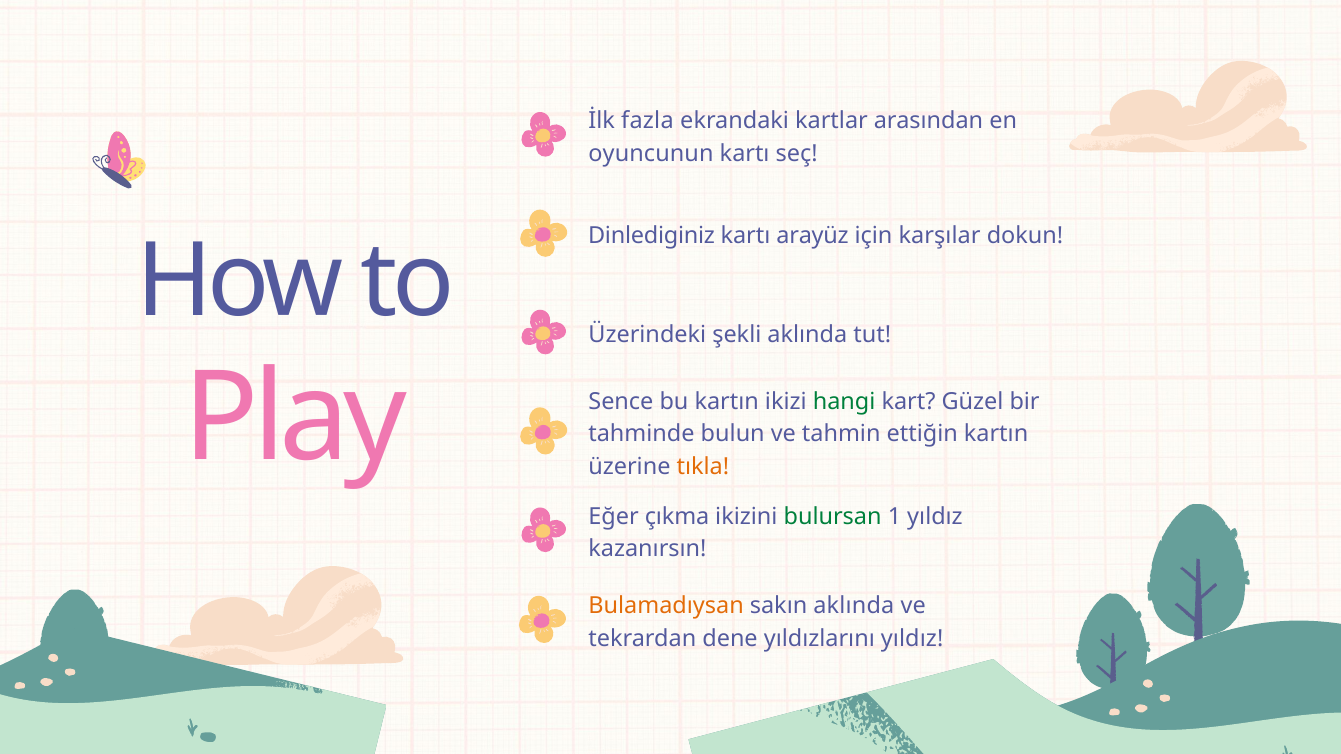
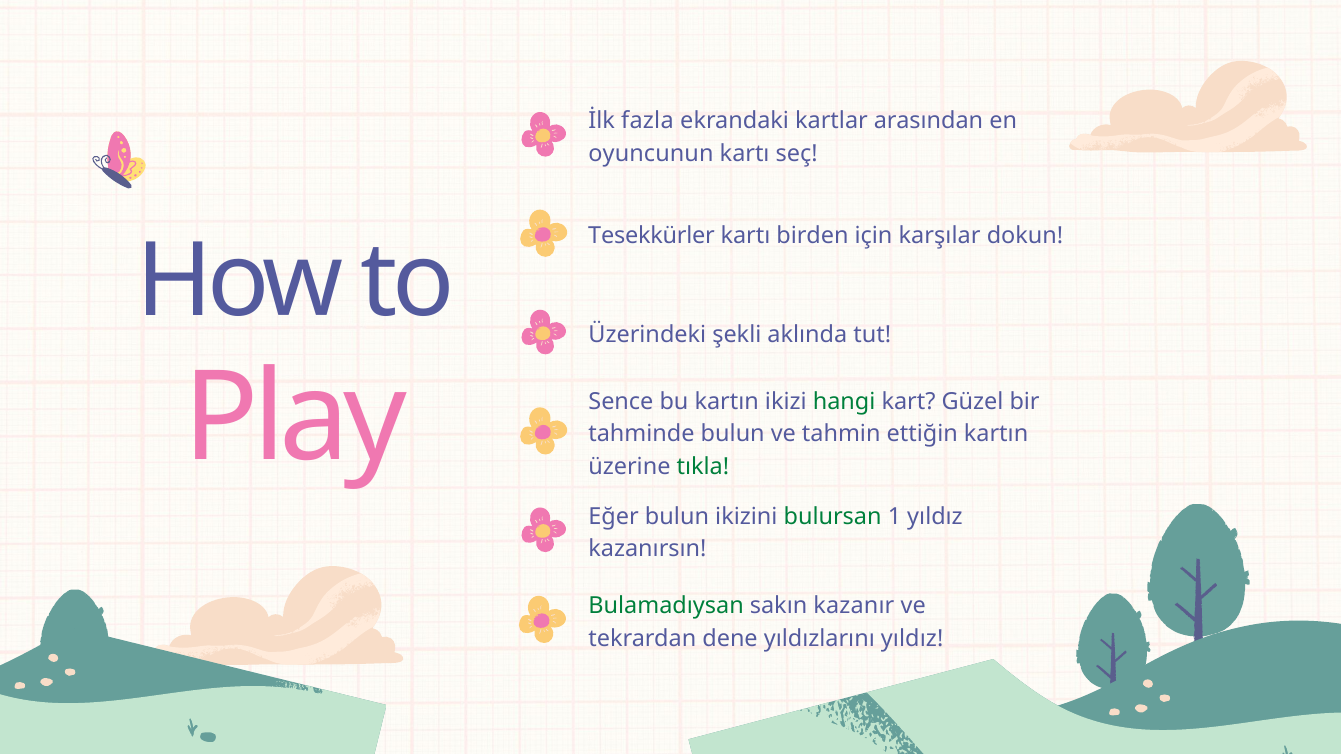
Dinlediginiz: Dinlediginiz -> Tesekkürler
arayüz: arayüz -> birden
tıkla colour: orange -> green
Eğer çıkma: çıkma -> bulun
Bulamadıysan colour: orange -> green
sakın aklında: aklında -> kazanır
